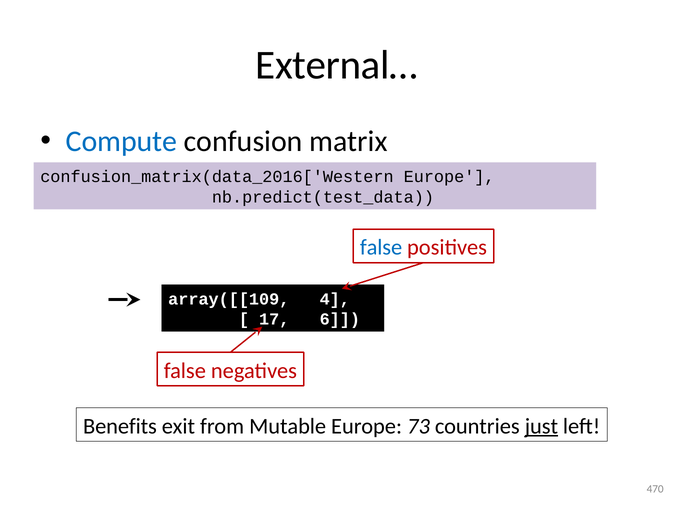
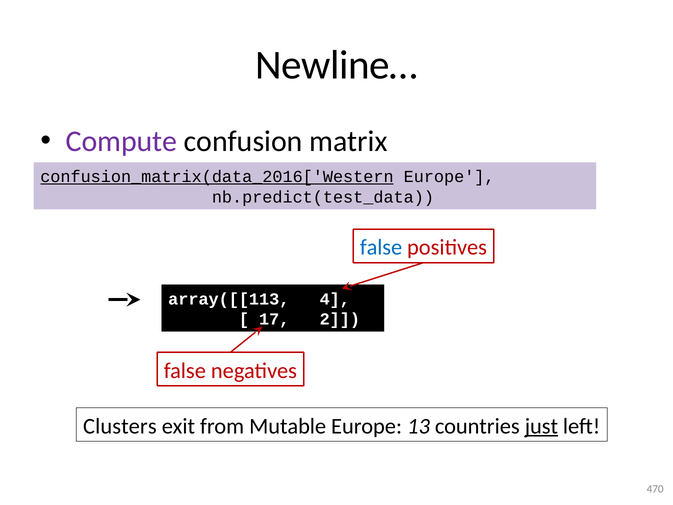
External…: External… -> Newline…
Compute colour: blue -> purple
confusion_matrix(data_2016['Western underline: none -> present
array([[109: array([[109 -> array([[113
6: 6 -> 2
Benefits: Benefits -> Clusters
73: 73 -> 13
